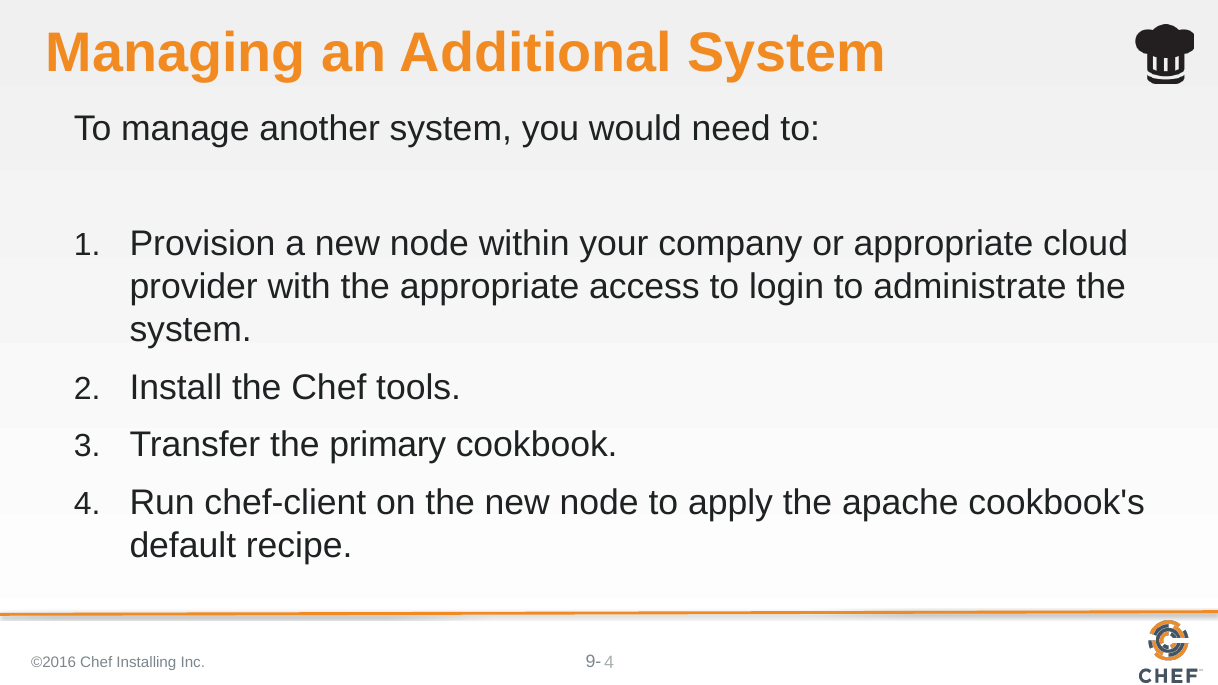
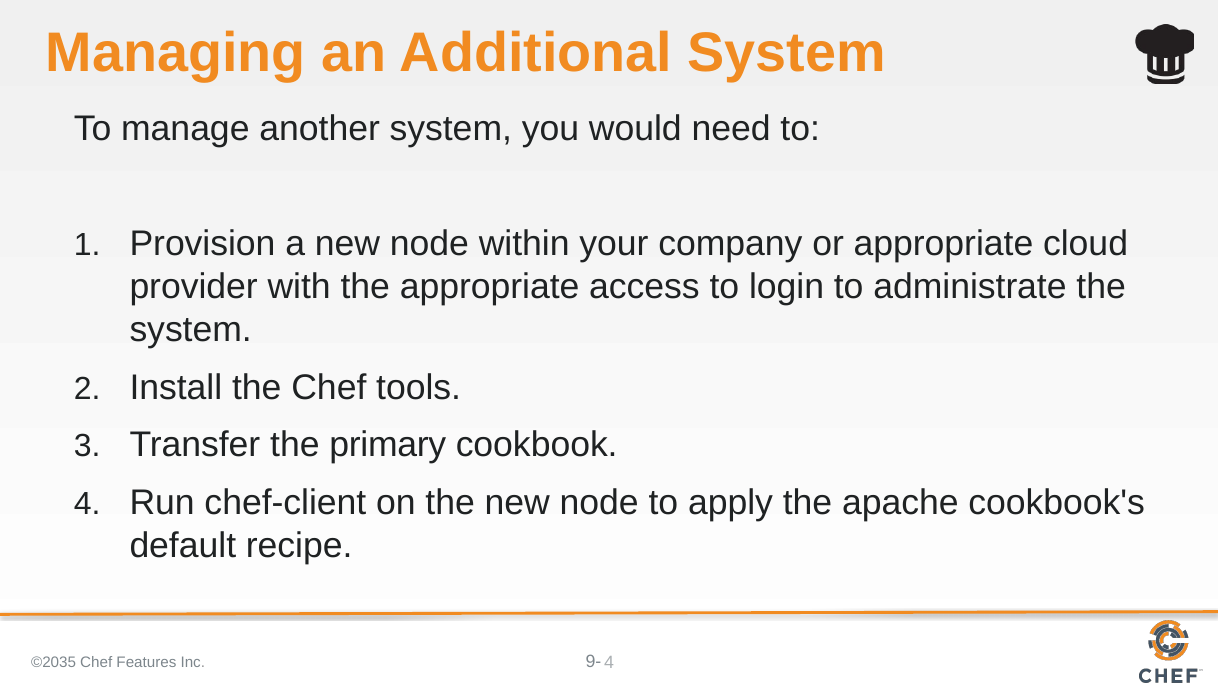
©2016: ©2016 -> ©2035
Installing: Installing -> Features
